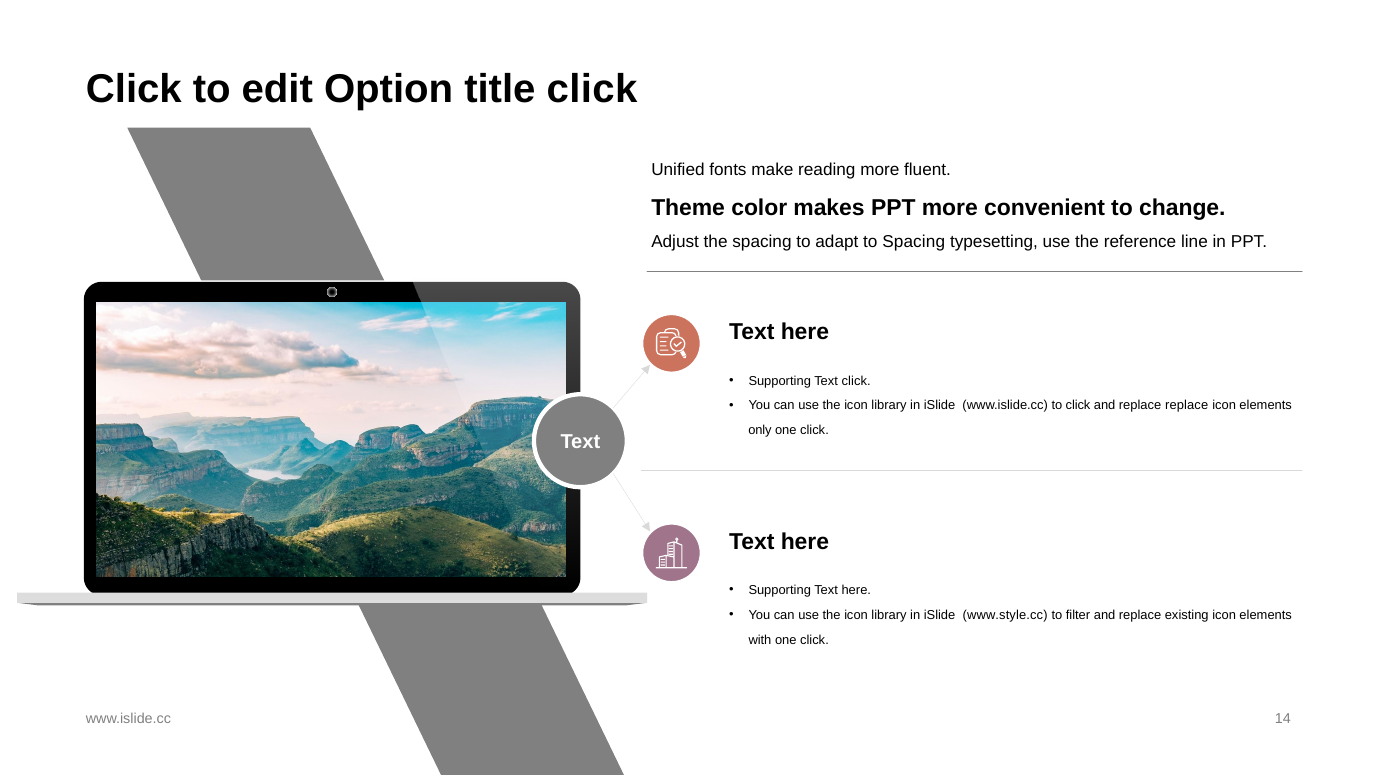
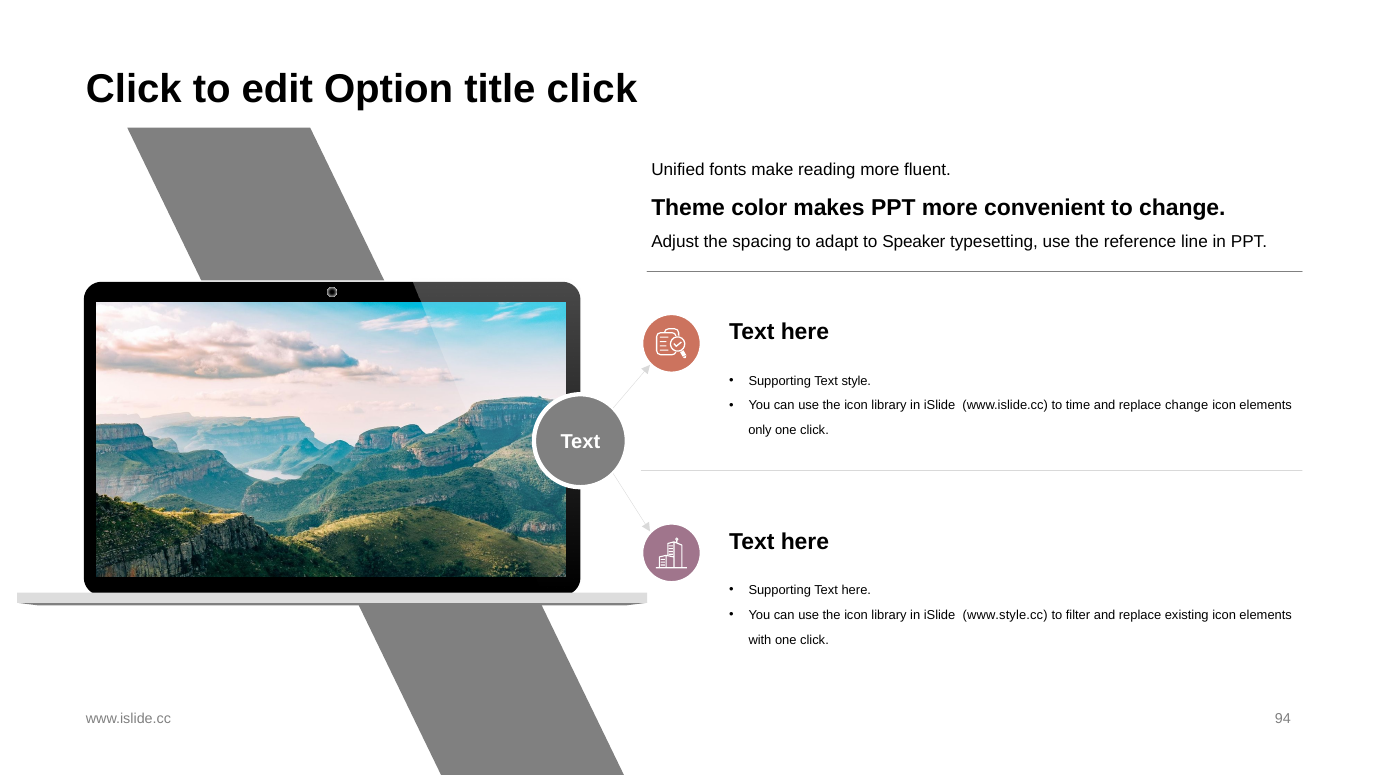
to Spacing: Spacing -> Speaker
Text click: click -> style
to click: click -> time
replace replace: replace -> change
14: 14 -> 94
